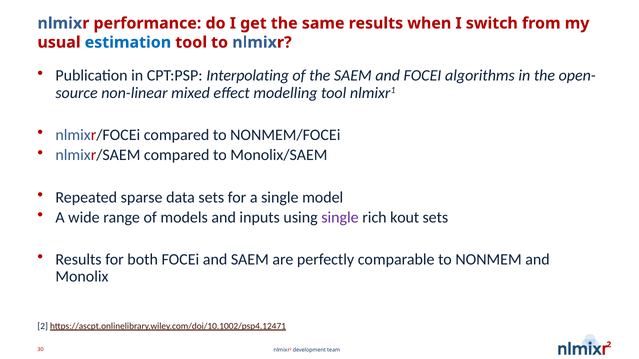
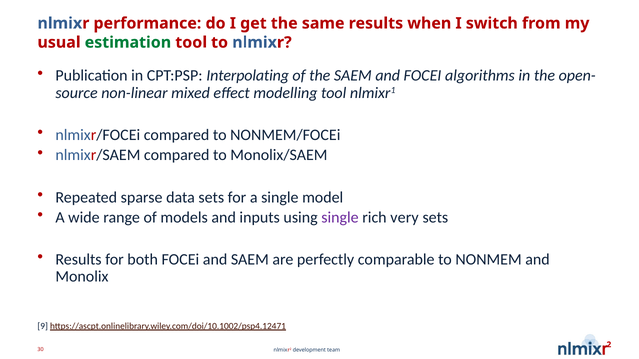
estimation colour: blue -> green
kout: kout -> very
2 at (43, 326): 2 -> 9
